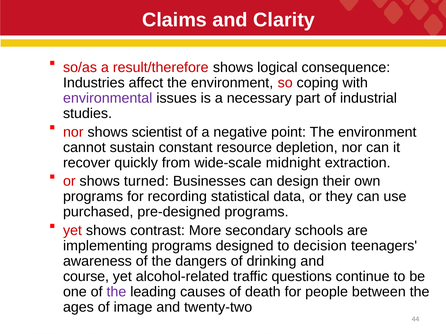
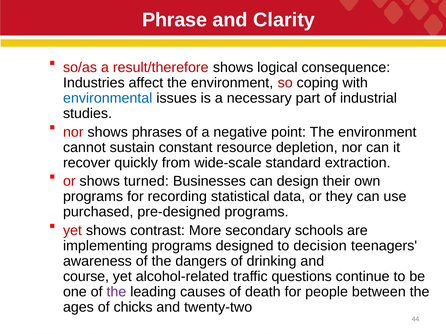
Claims: Claims -> Phrase
environmental colour: purple -> blue
scientist: scientist -> phrases
midnight: midnight -> standard
image: image -> chicks
